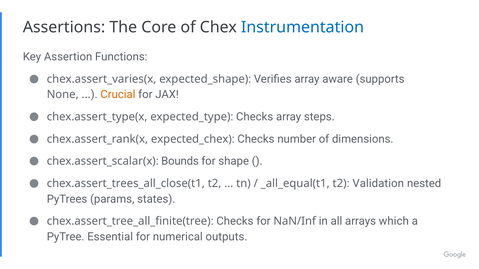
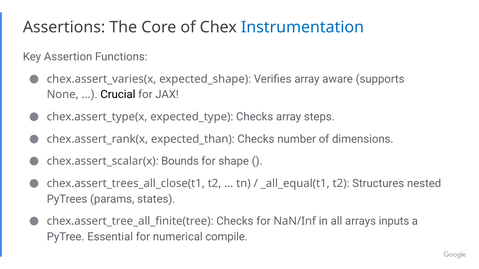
Crucial colour: orange -> black
expected_chex: expected_chex -> expected_than
Validation: Validation -> Structures
which: which -> inputs
outputs: outputs -> compile
